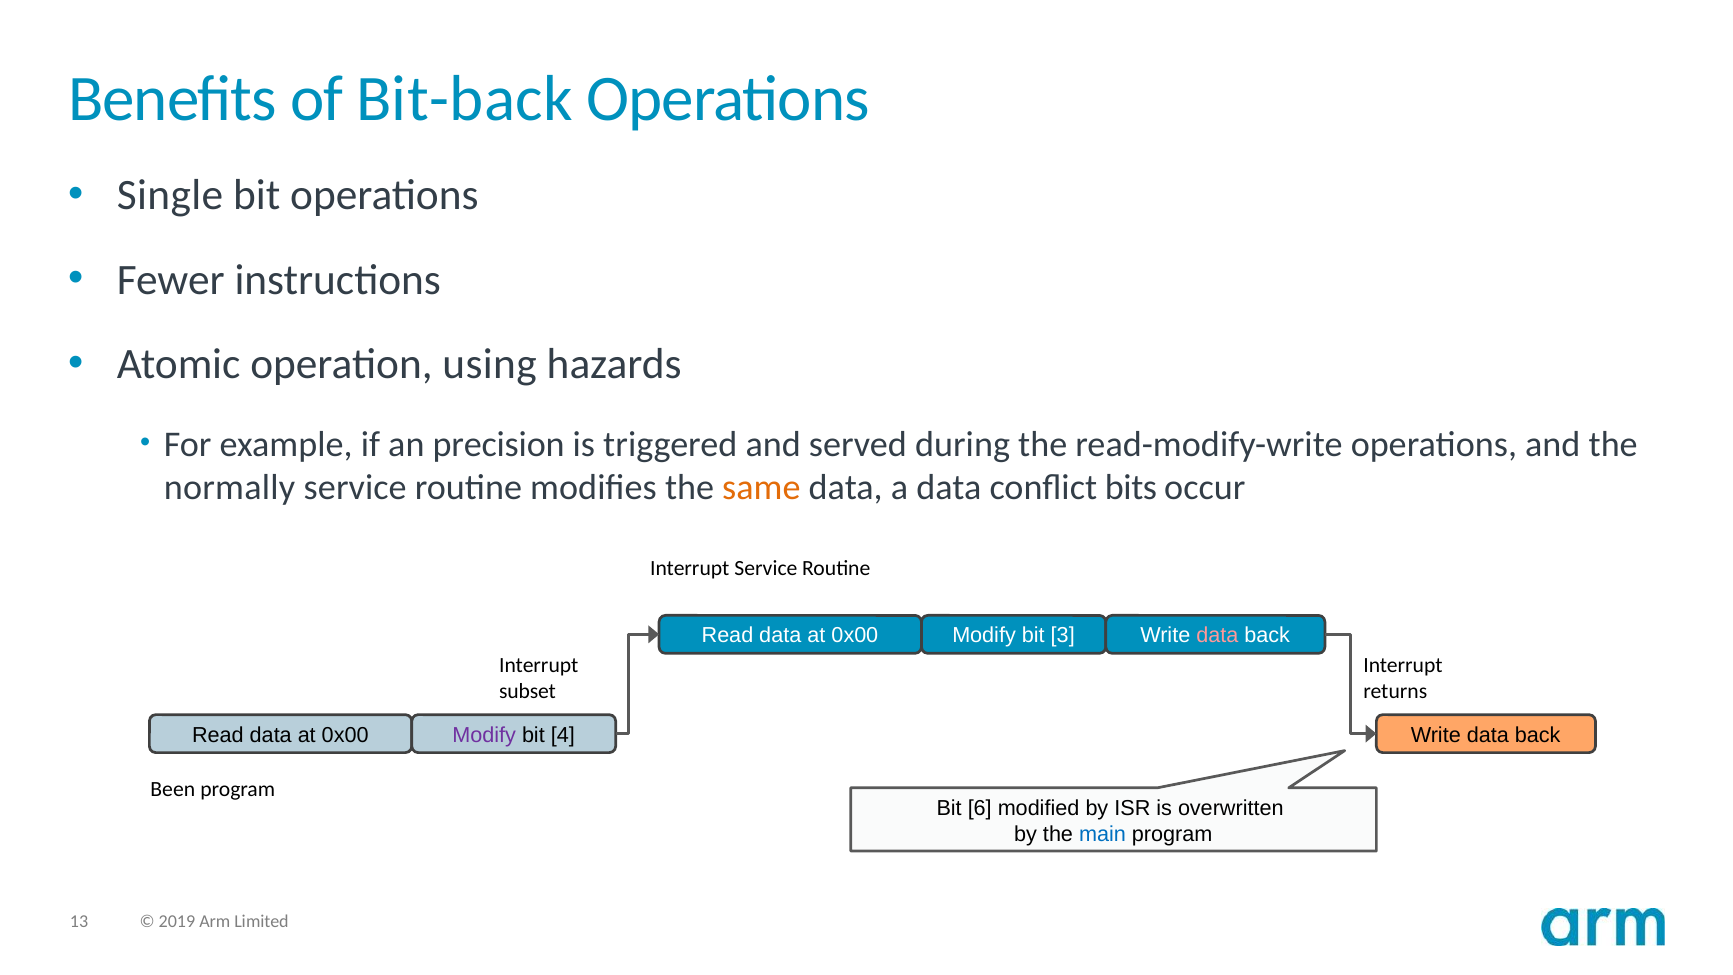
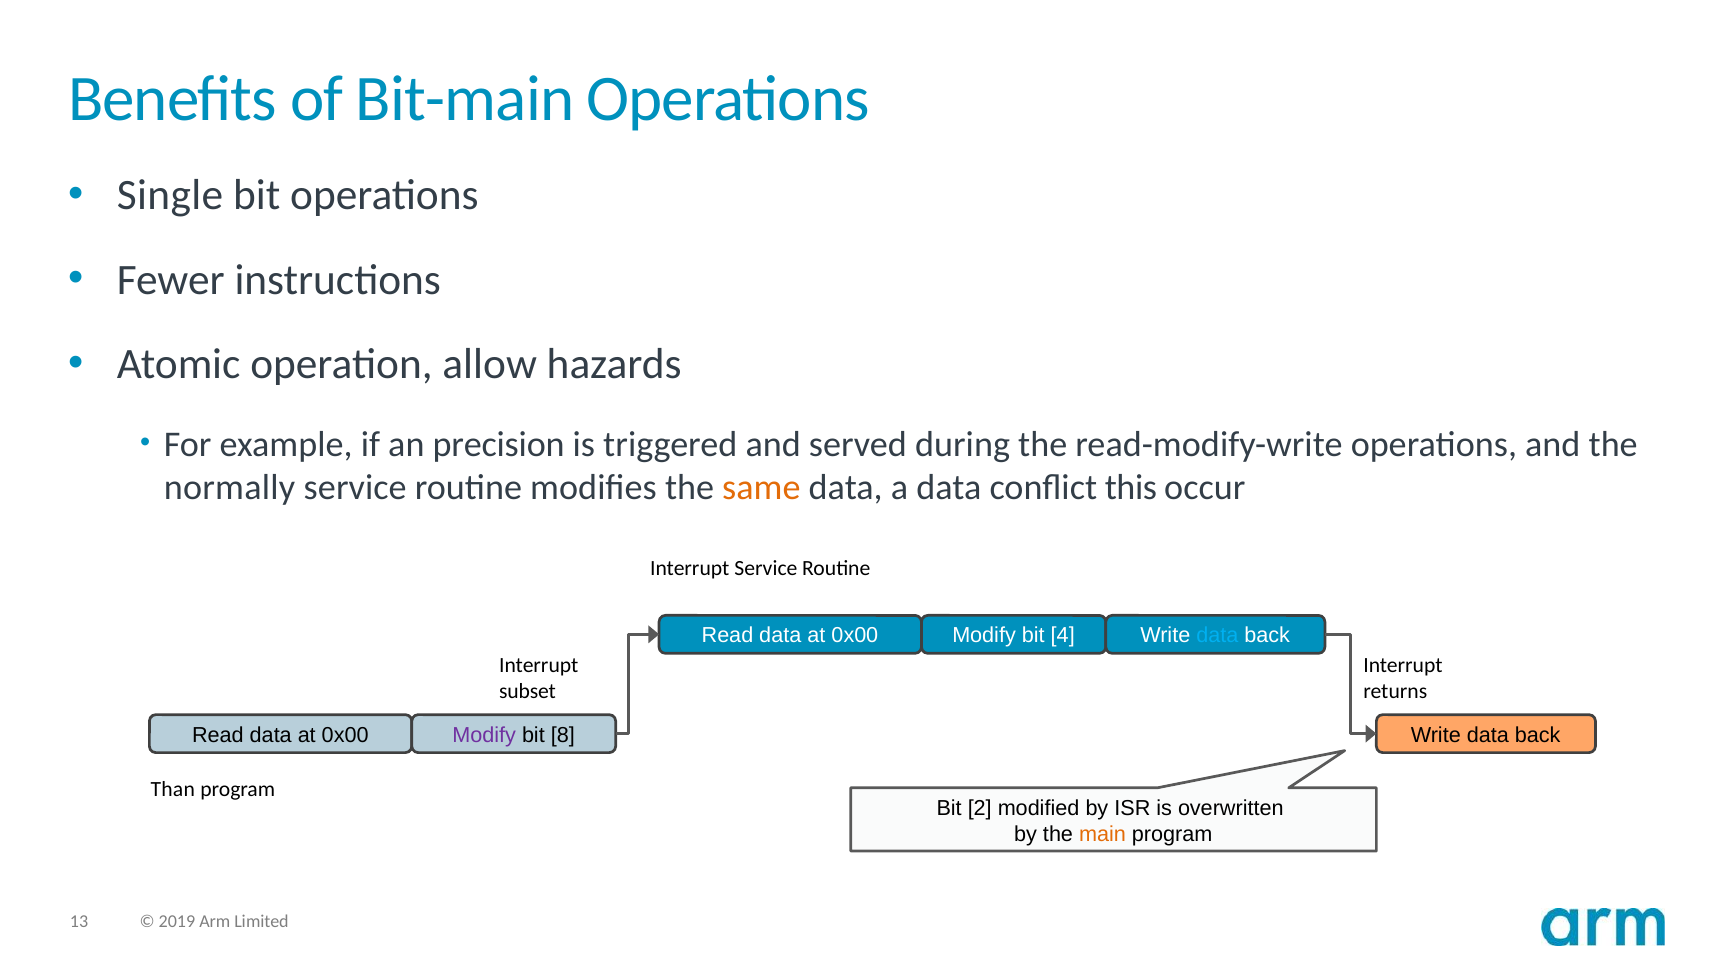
Bit-back: Bit-back -> Bit-main
using: using -> allow
bits: bits -> this
3: 3 -> 4
data at (1217, 636) colour: pink -> light blue
4: 4 -> 8
Been: Been -> Than
6: 6 -> 2
main colour: blue -> orange
